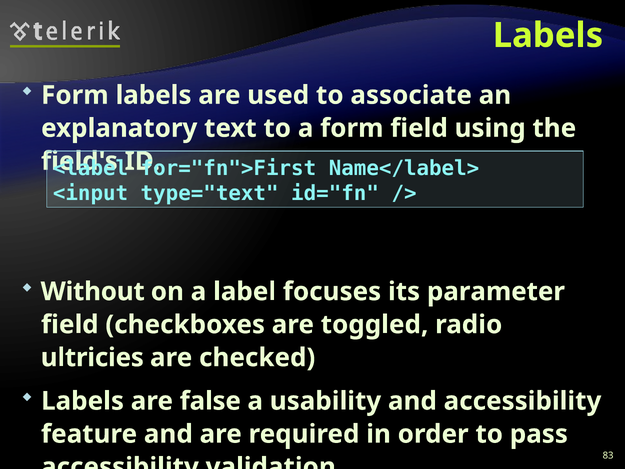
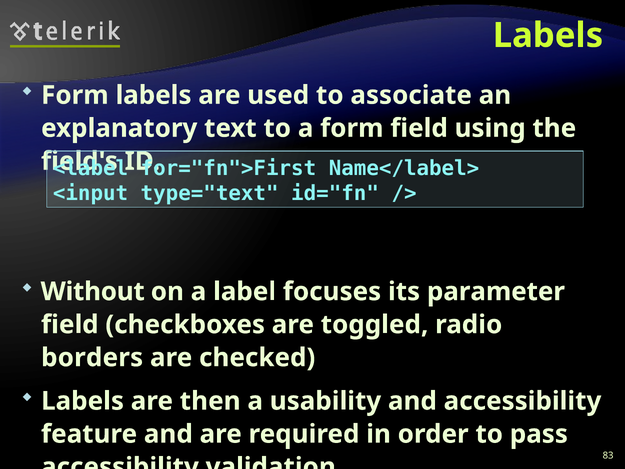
ultricies: ultricies -> borders
false: false -> then
